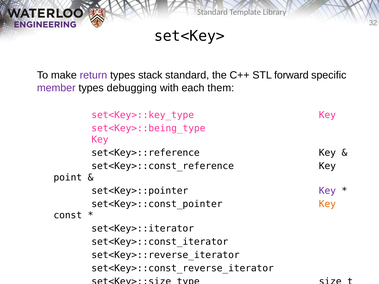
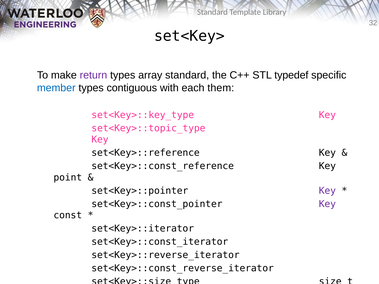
stack: stack -> array
forward: forward -> typedef
member colour: purple -> blue
debugging: debugging -> contiguous
set<Key>::being_type: set<Key>::being_type -> set<Key>::topic_type
Key at (327, 204) colour: orange -> purple
